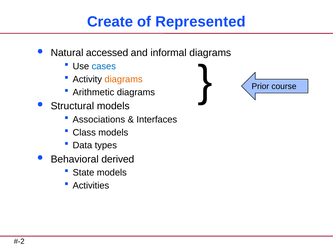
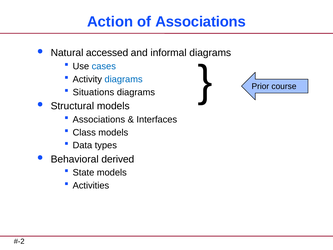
Create: Create -> Action
of Represented: Represented -> Associations
diagrams at (124, 79) colour: orange -> blue
Arithmetic: Arithmetic -> Situations
